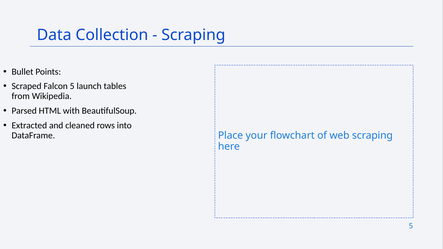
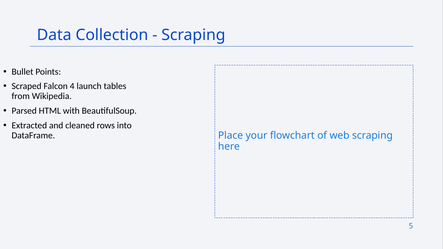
Falcon 5: 5 -> 4
